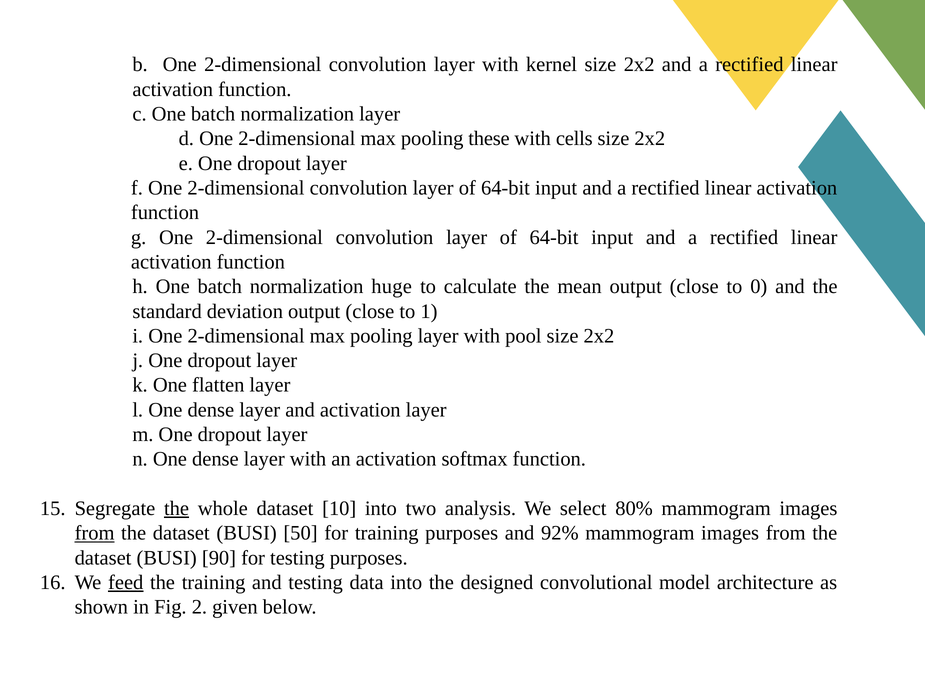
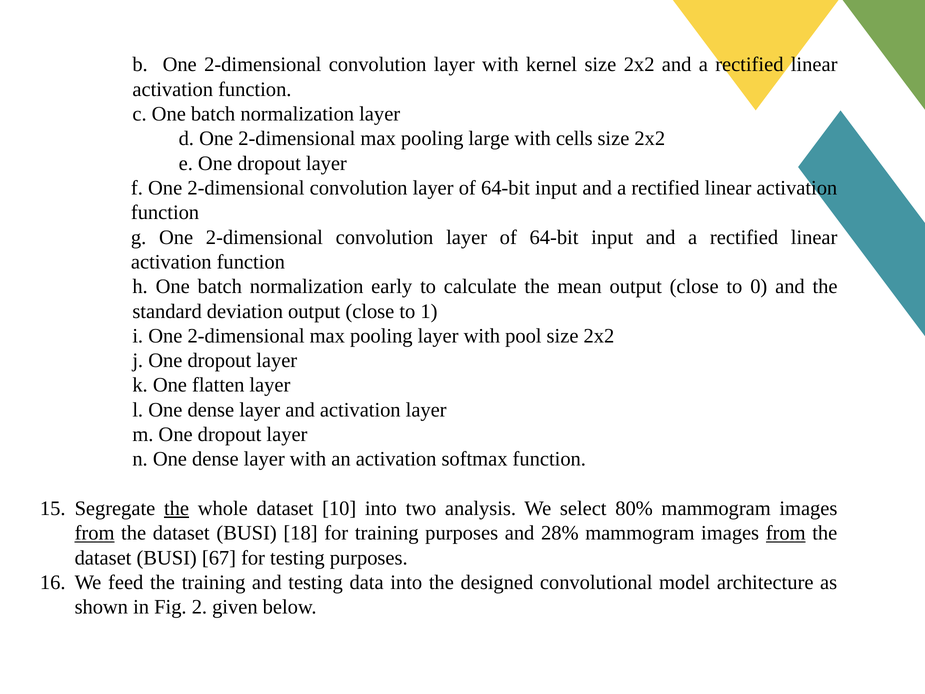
these: these -> large
huge: huge -> early
50: 50 -> 18
92%: 92% -> 28%
from at (786, 533) underline: none -> present
90: 90 -> 67
feed underline: present -> none
